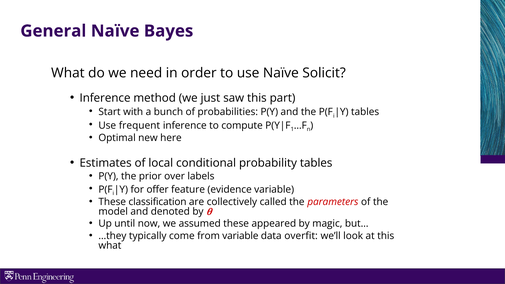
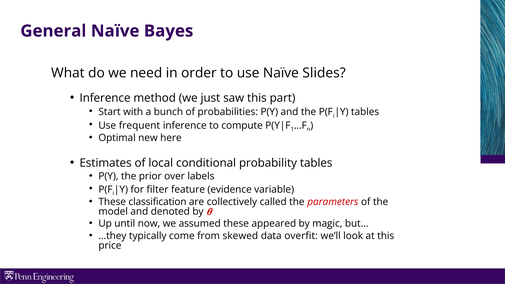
Solicit: Solicit -> Slides
offer: offer -> filter
from variable: variable -> skewed
what at (110, 246): what -> price
